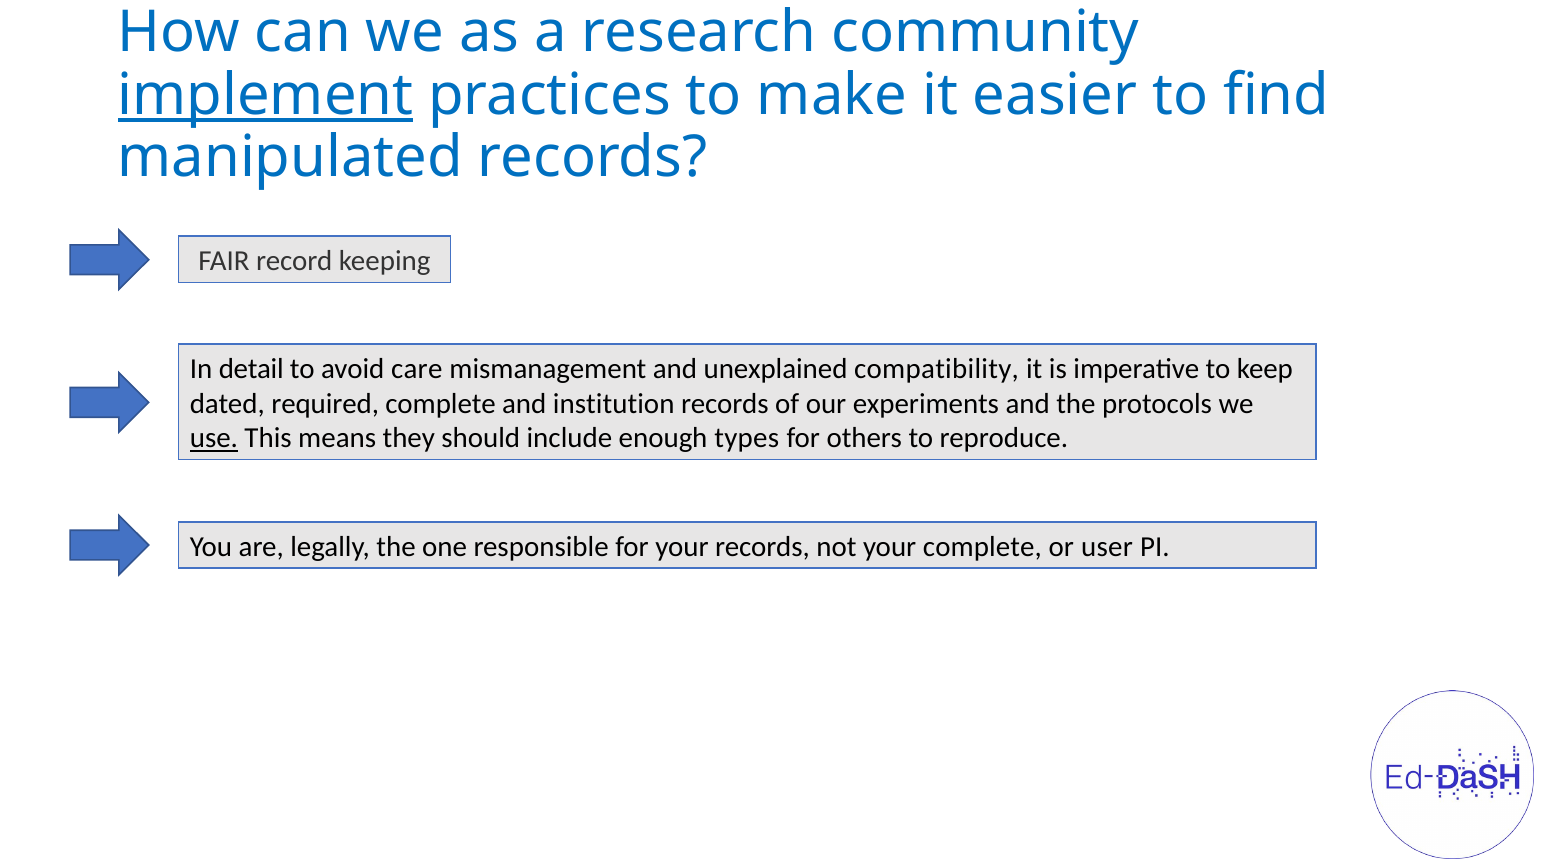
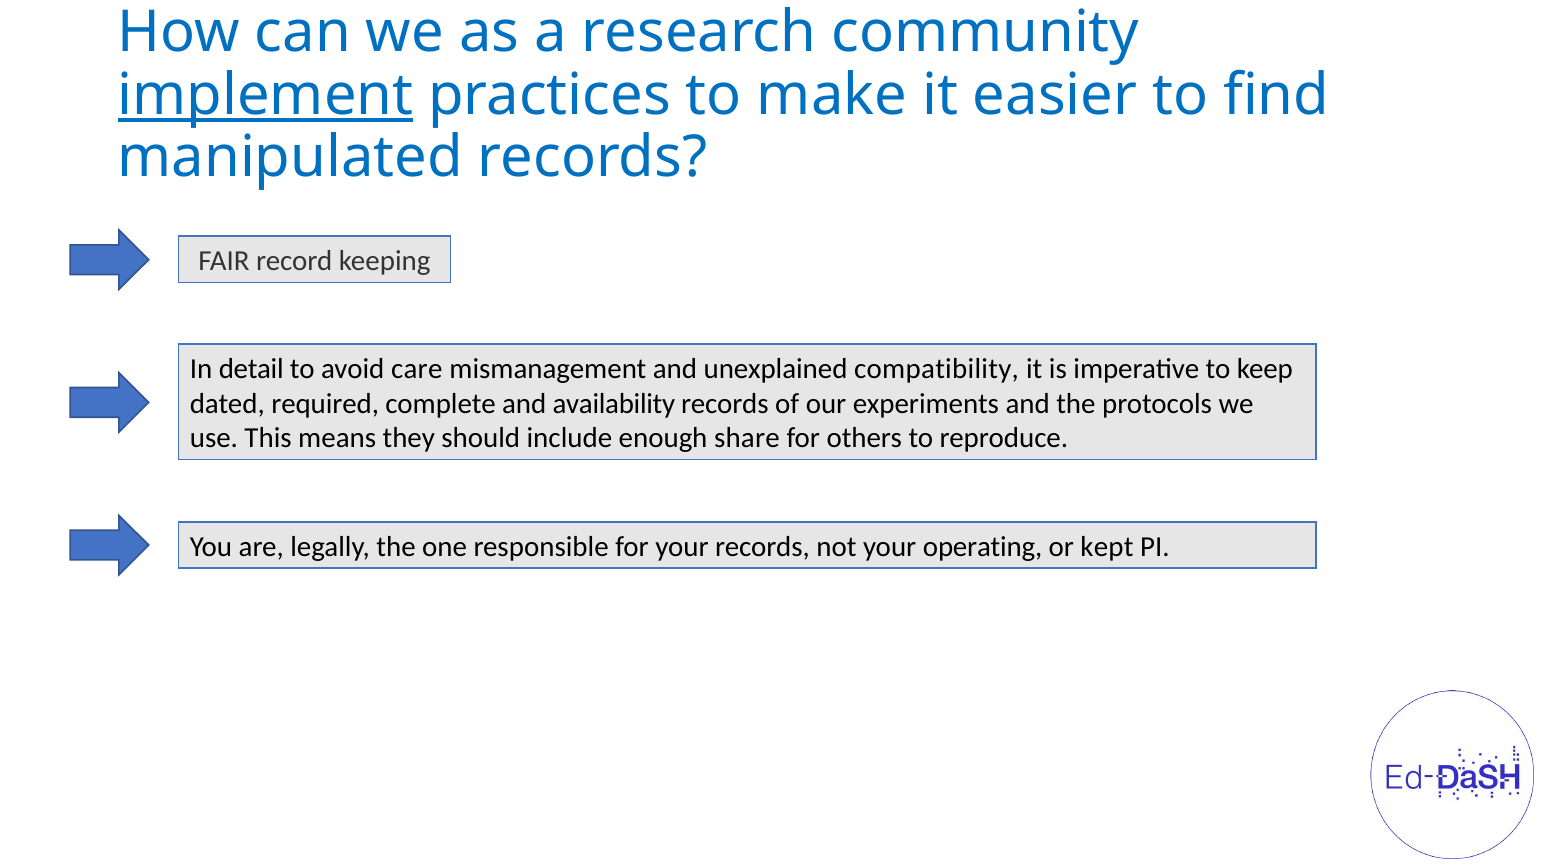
institution: institution -> availability
use underline: present -> none
types: types -> share
your complete: complete -> operating
user: user -> kept
